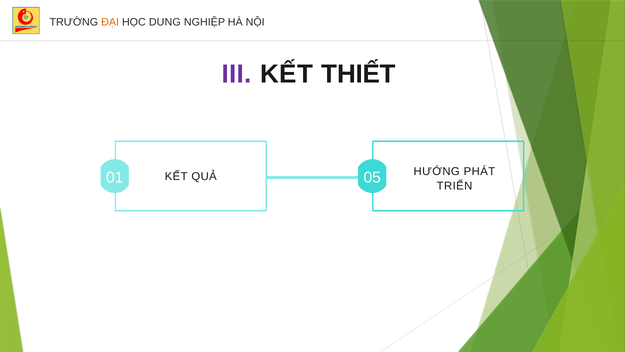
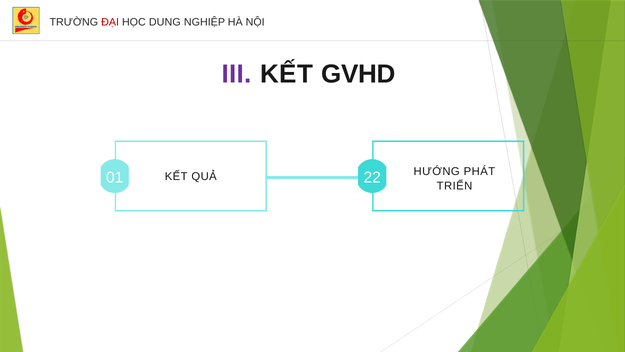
ĐẠI colour: orange -> red
THIẾT: THIẾT -> GVHD
05: 05 -> 22
